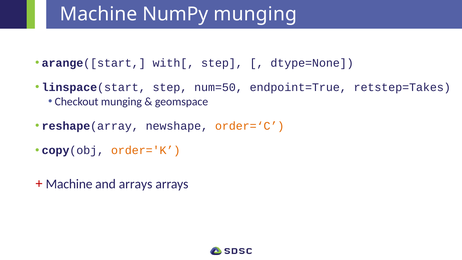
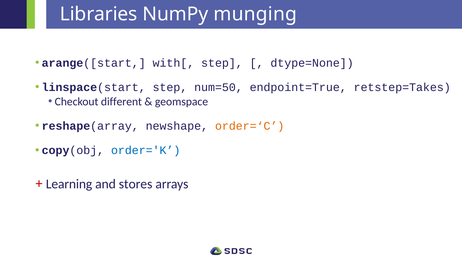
Machine at (99, 14): Machine -> Libraries
Checkout munging: munging -> different
order='K colour: orange -> blue
Machine at (69, 184): Machine -> Learning
and arrays: arrays -> stores
